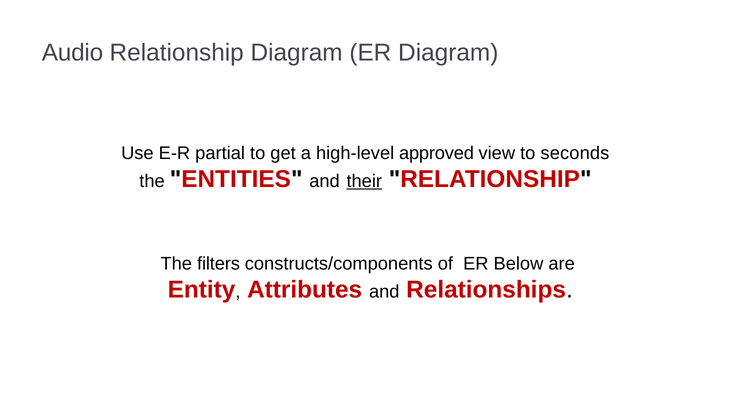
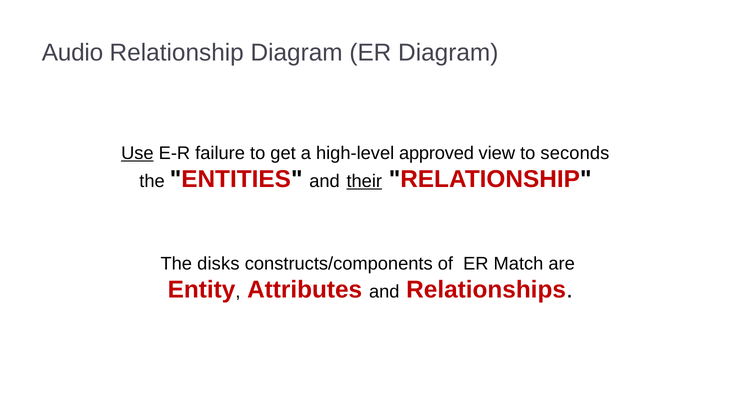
Use underline: none -> present
partial: partial -> failure
filters: filters -> disks
Below: Below -> Match
